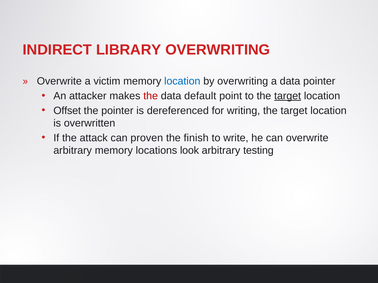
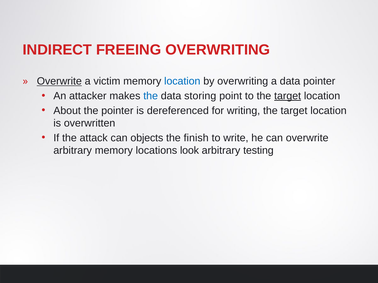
LIBRARY: LIBRARY -> FREEING
Overwrite at (59, 81) underline: none -> present
the at (151, 96) colour: red -> blue
default: default -> storing
Offset: Offset -> About
proven: proven -> objects
